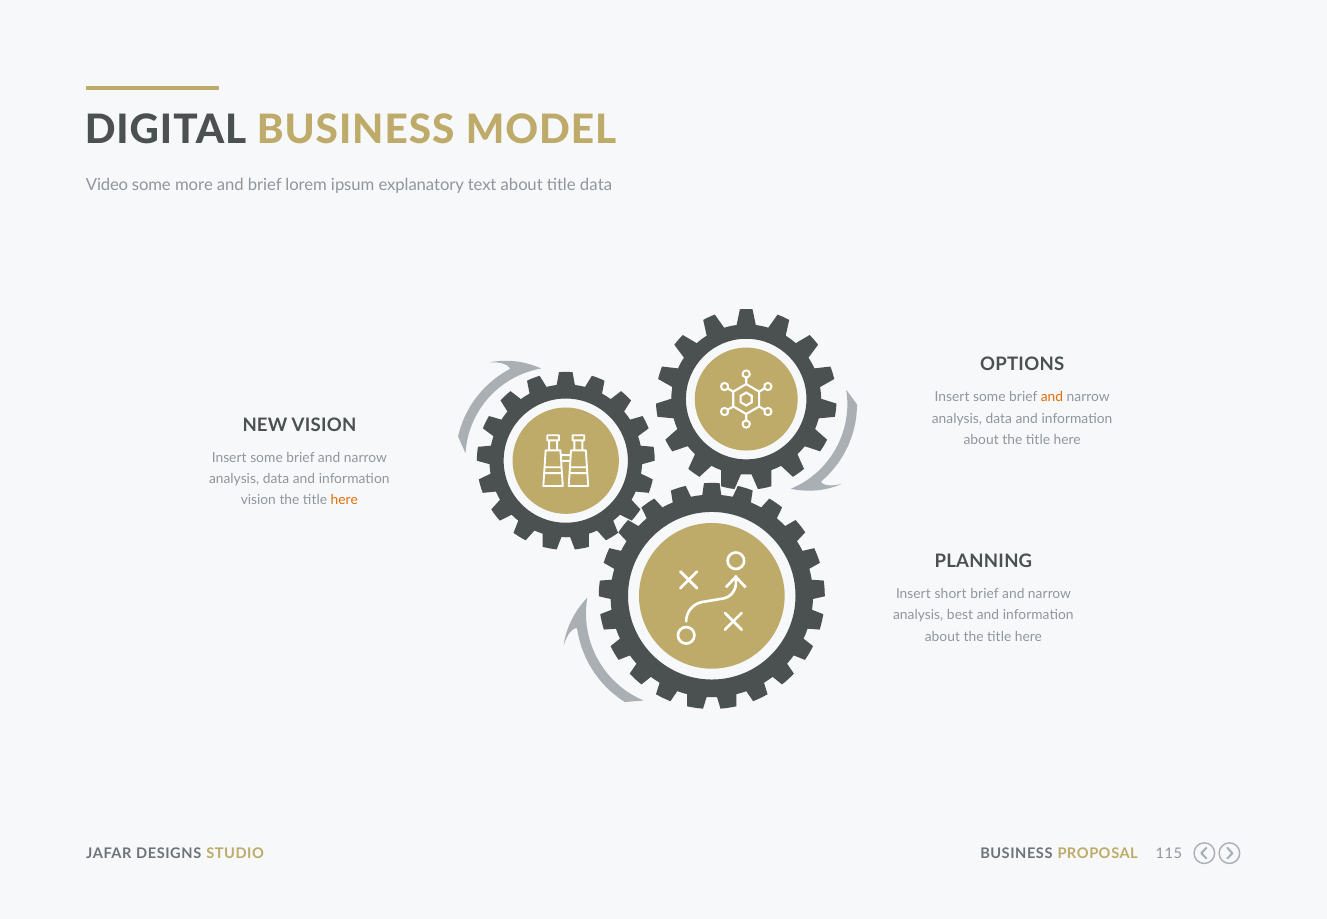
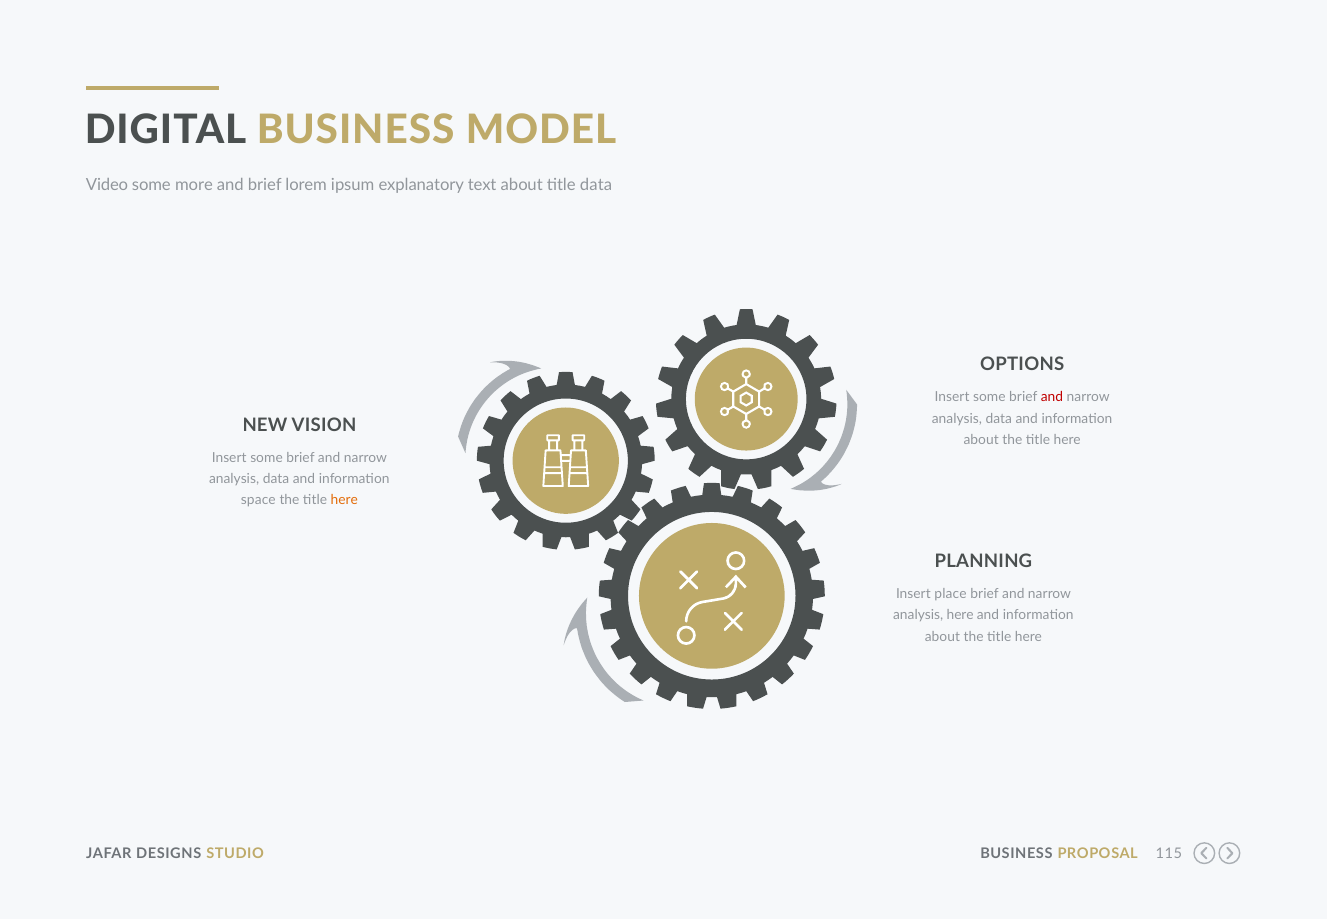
and at (1052, 397) colour: orange -> red
vision at (258, 500): vision -> space
short: short -> place
analysis best: best -> here
